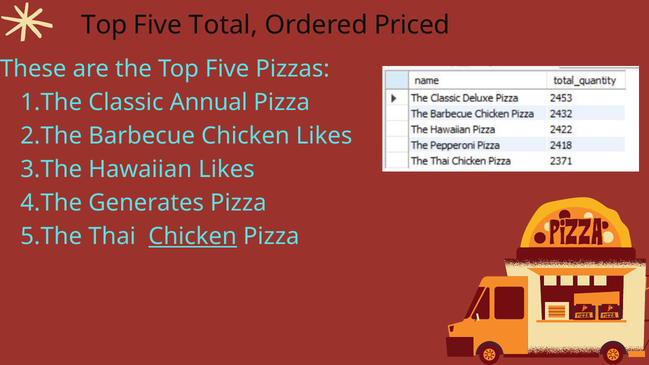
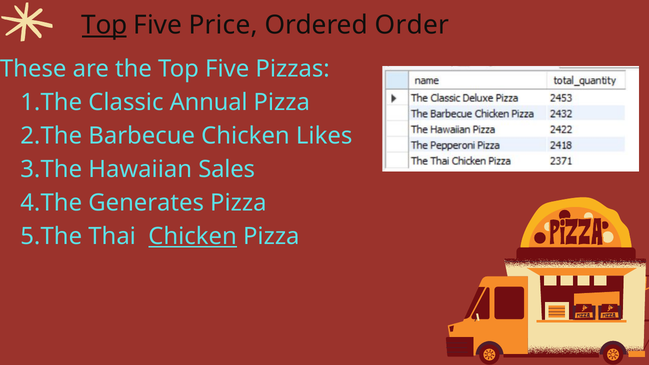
Top at (104, 25) underline: none -> present
Total: Total -> Price
Priced: Priced -> Order
Hawaiian Likes: Likes -> Sales
